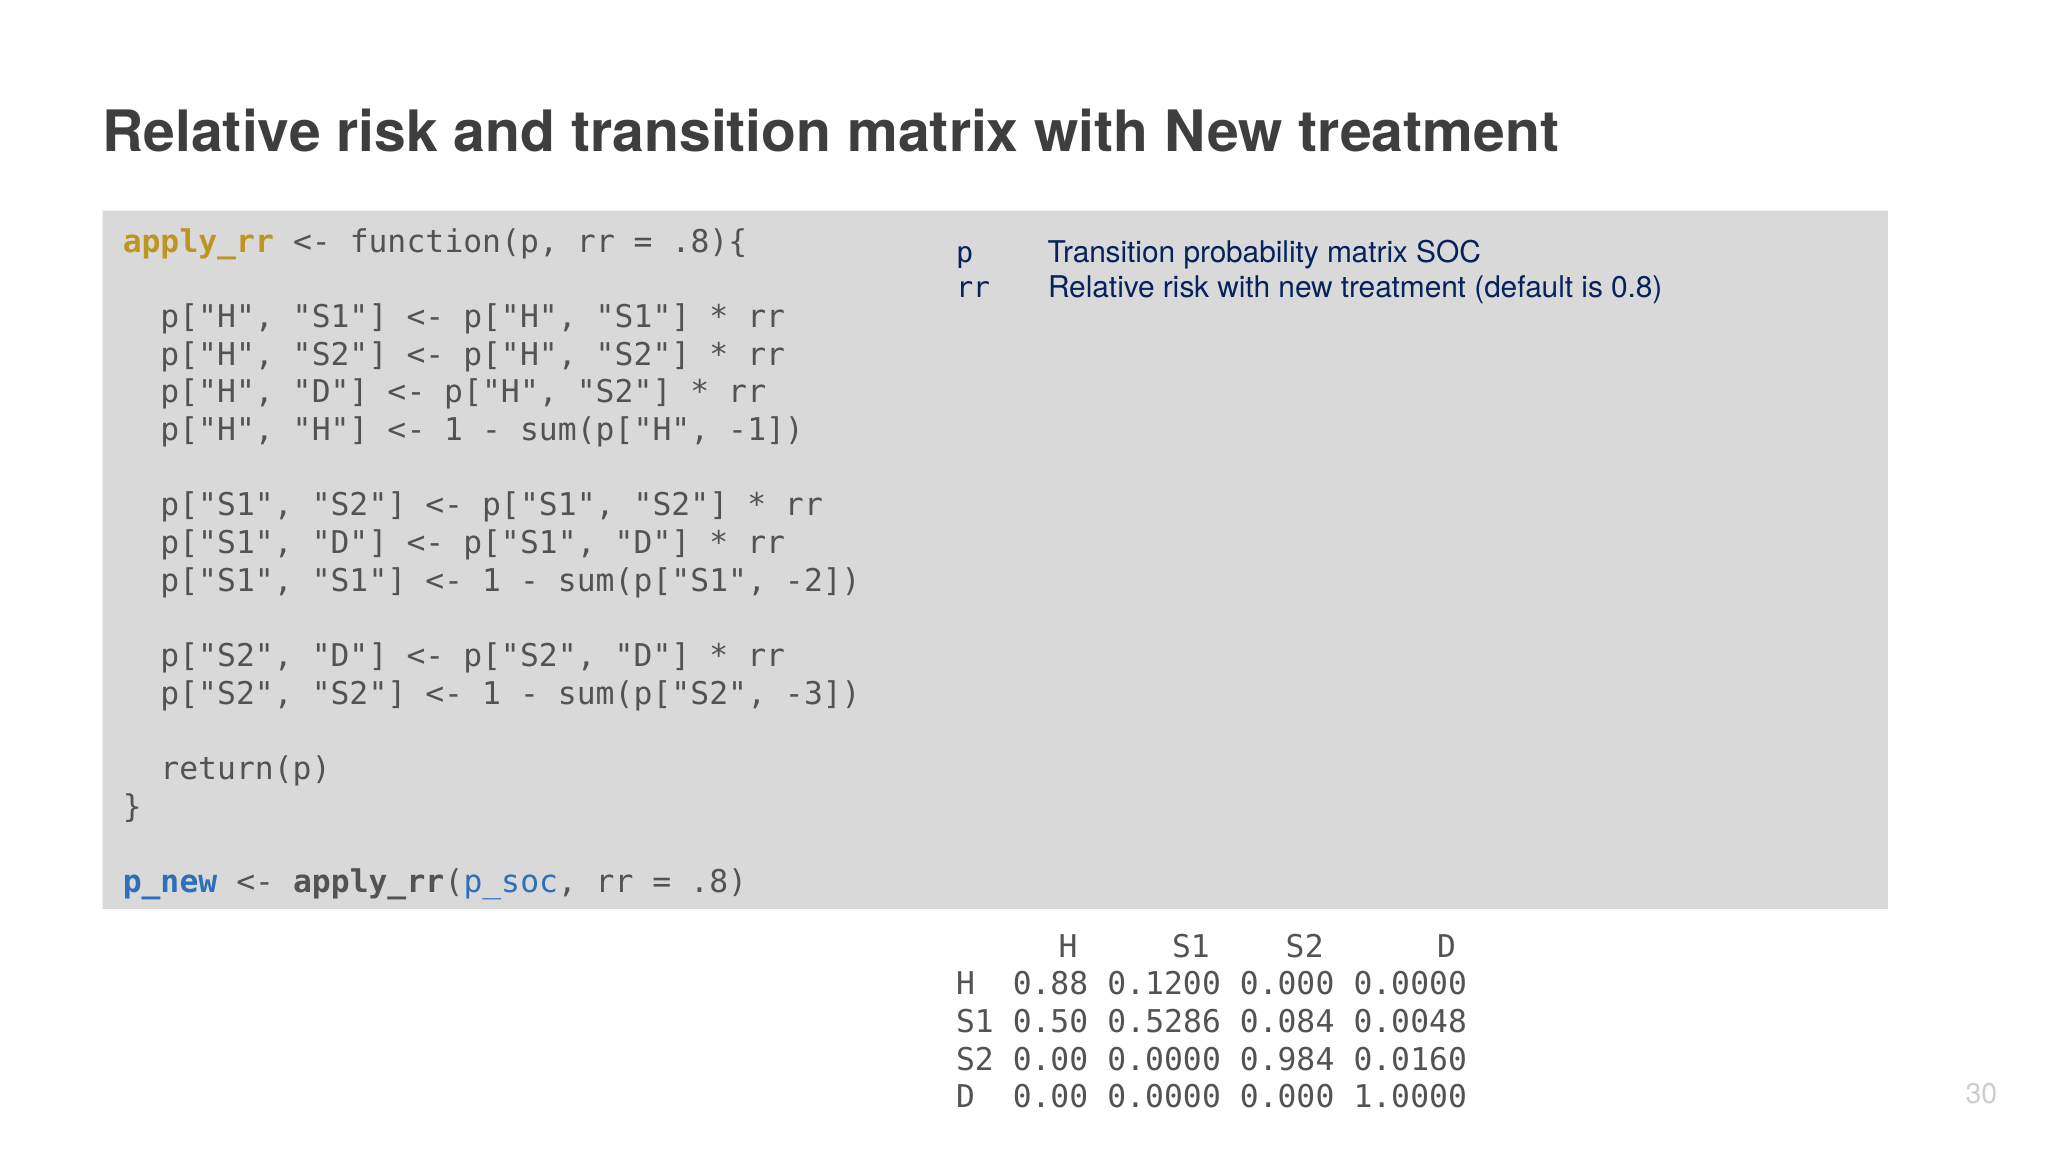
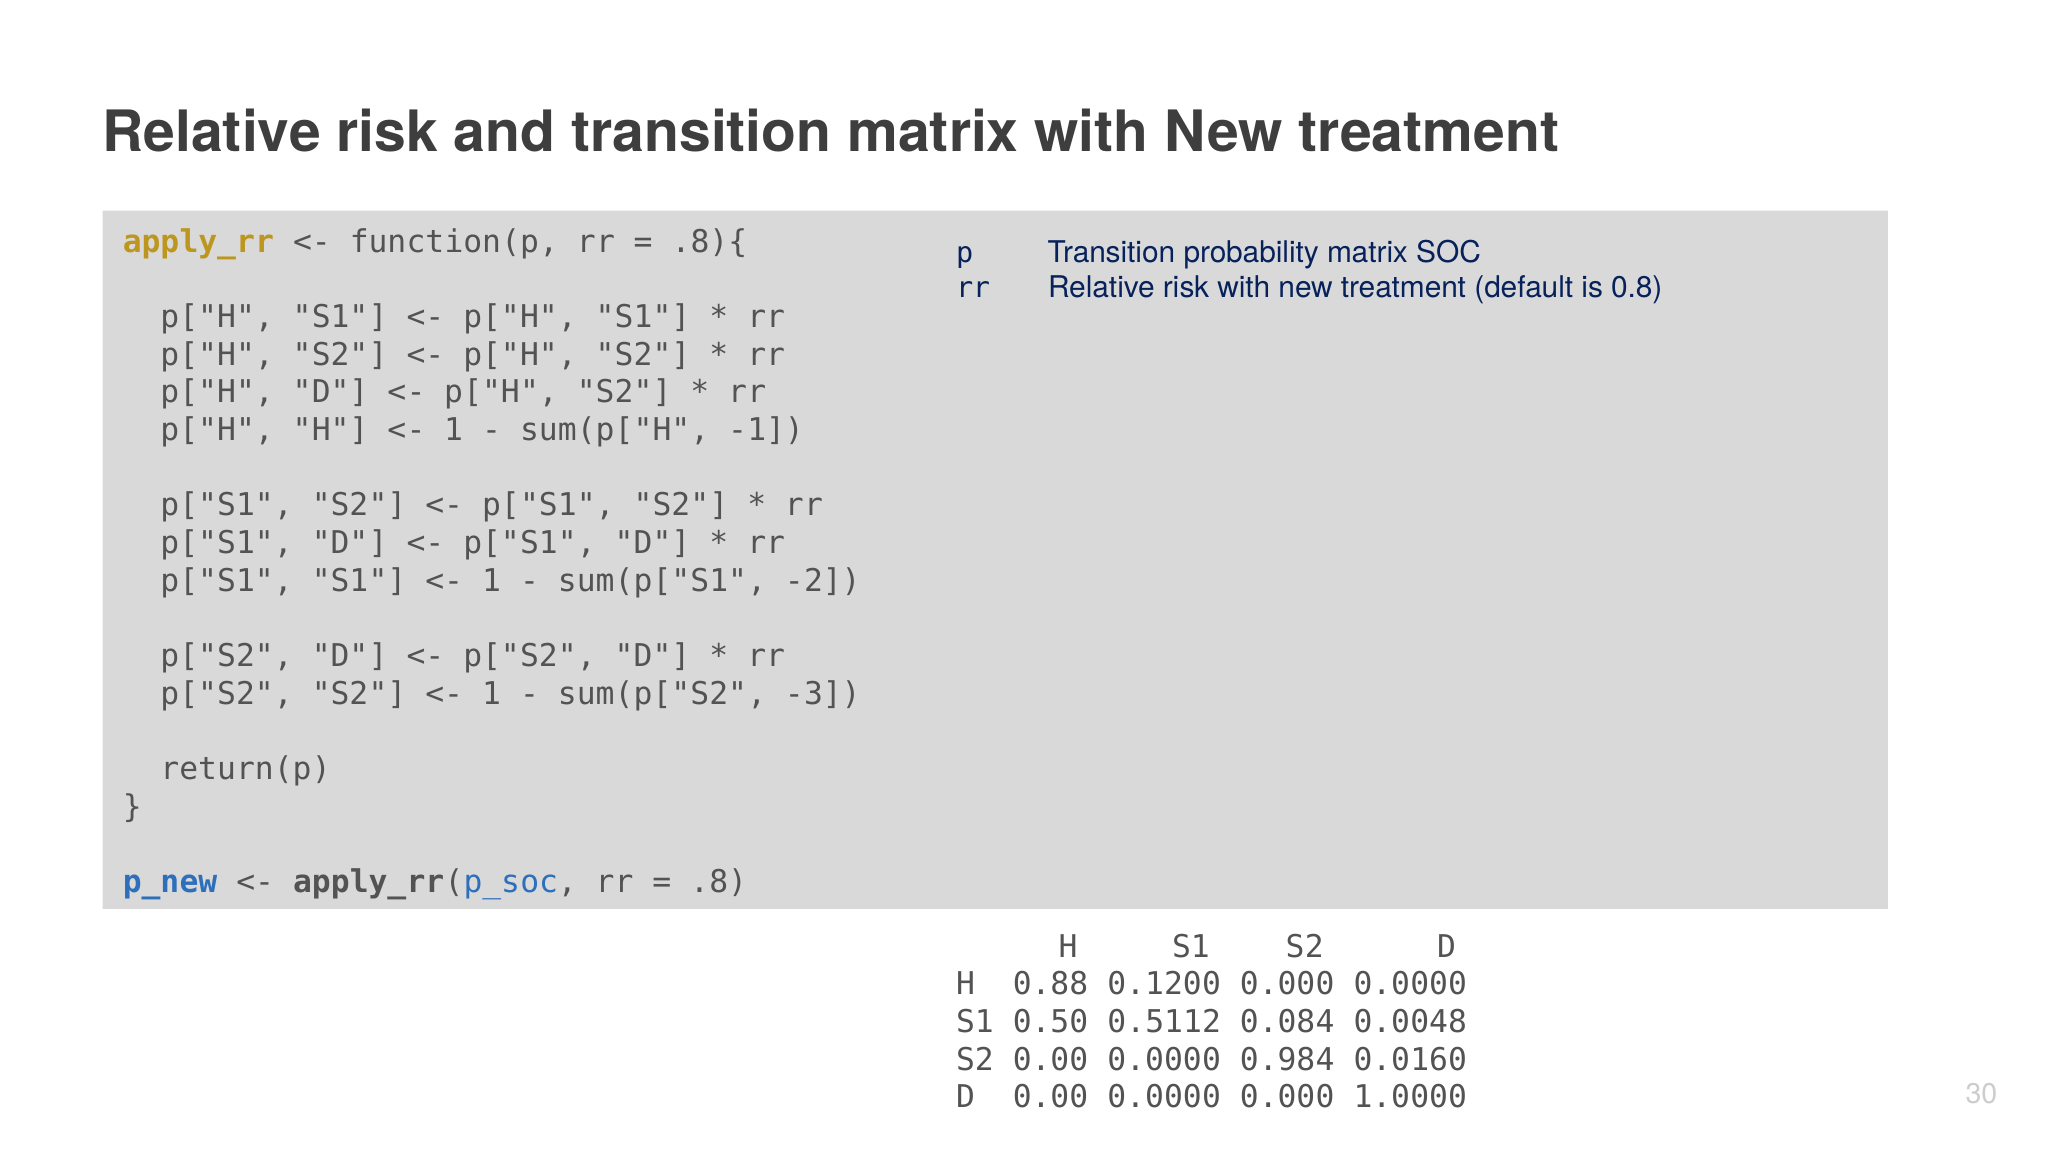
0.5286: 0.5286 -> 0.5112
